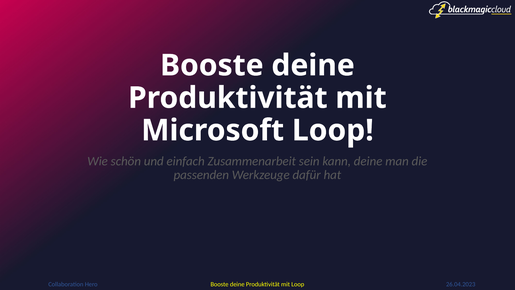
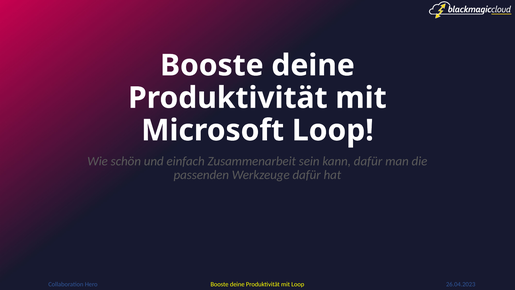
kann deine: deine -> dafür
